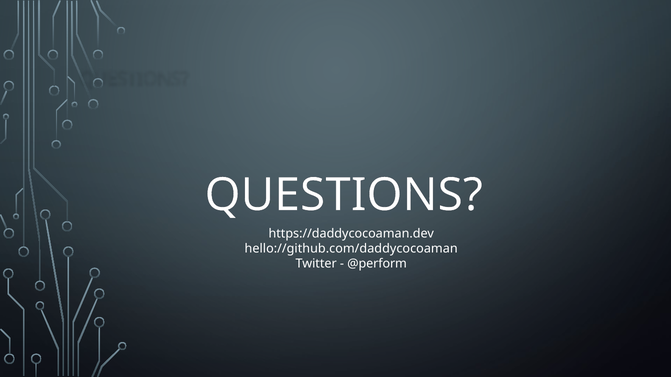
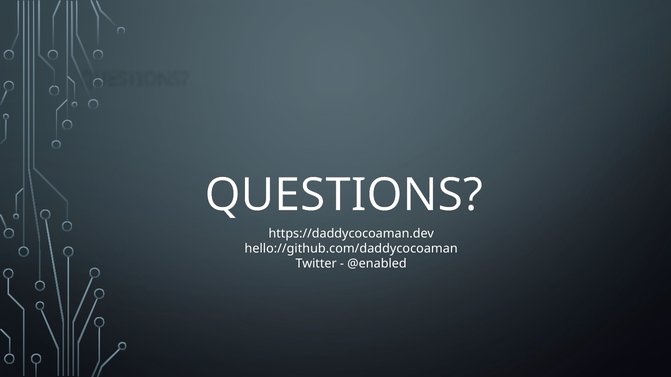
@perform: @perform -> @enabled
